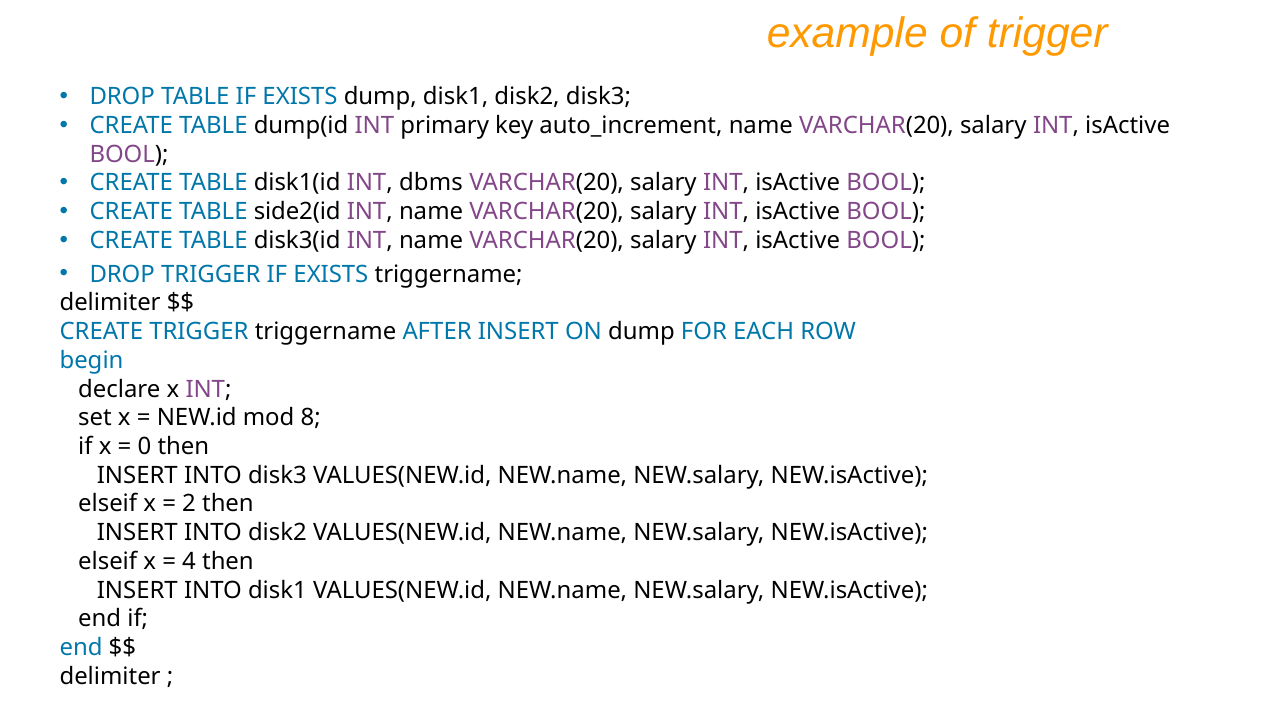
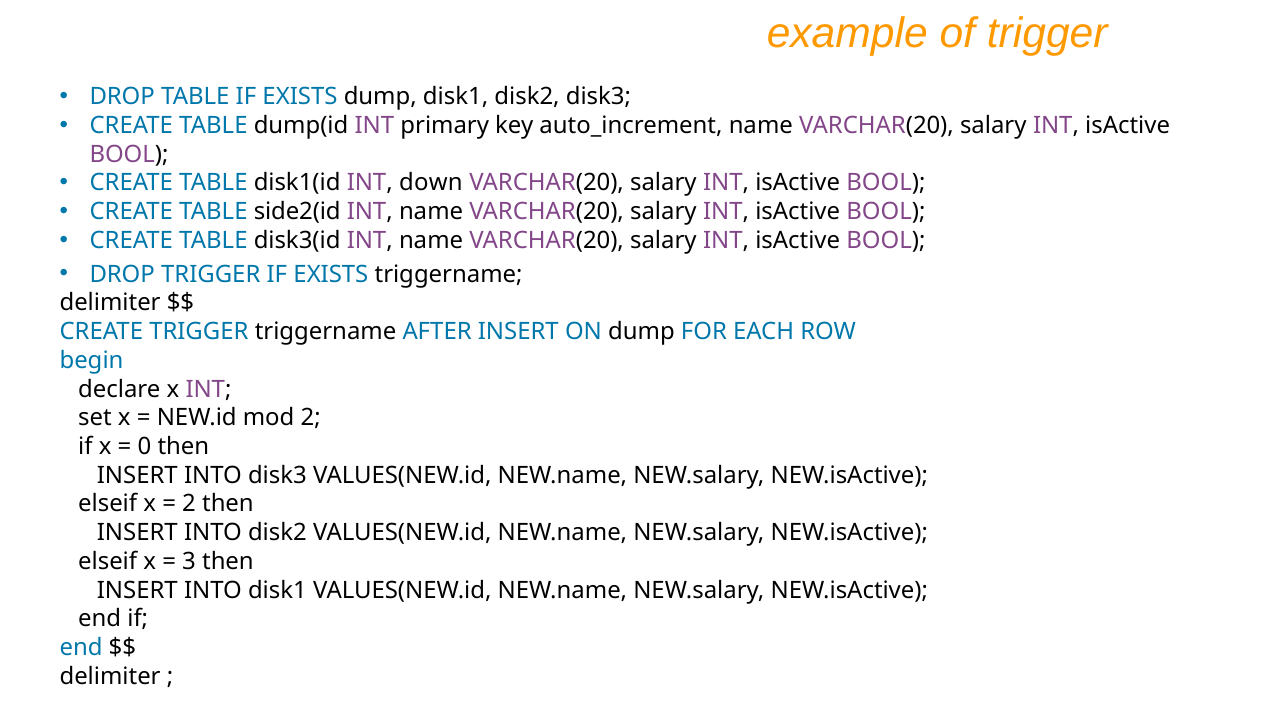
dbms: dbms -> down
mod 8: 8 -> 2
4: 4 -> 3
